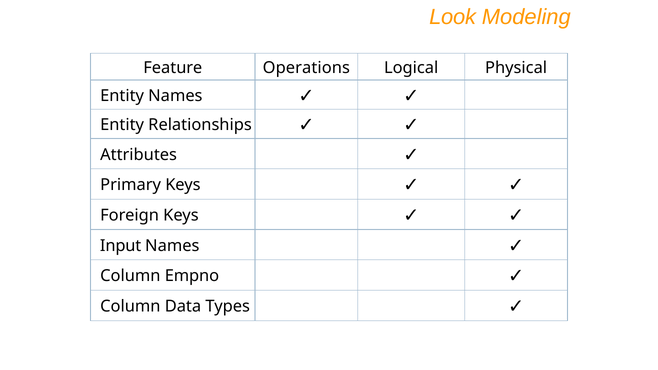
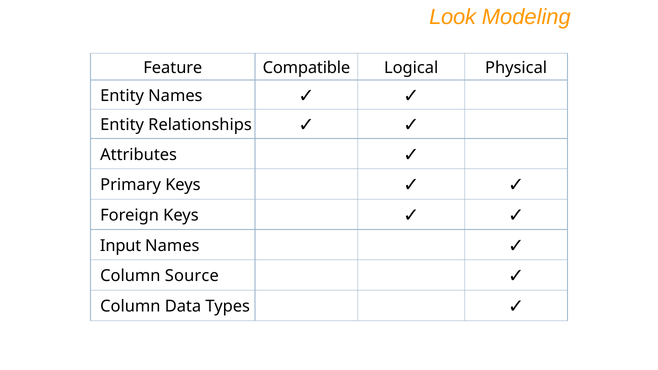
Operations: Operations -> Compatible
Empno: Empno -> Source
